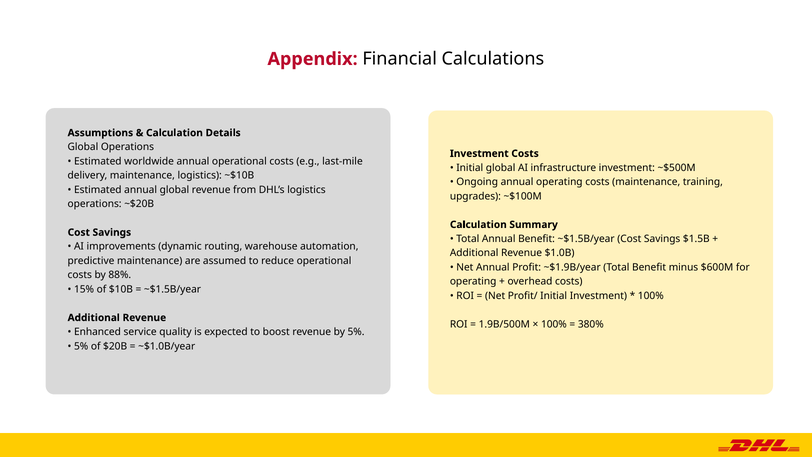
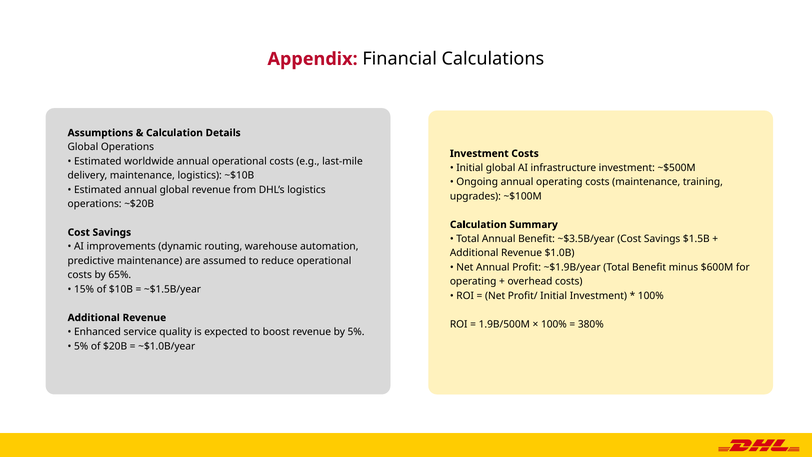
Benefit ~$1.5B/year: ~$1.5B/year -> ~$3.5B/year
88%: 88% -> 65%
